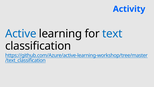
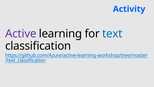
Active colour: blue -> purple
